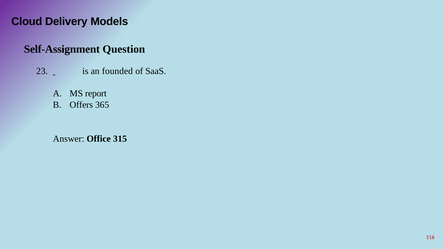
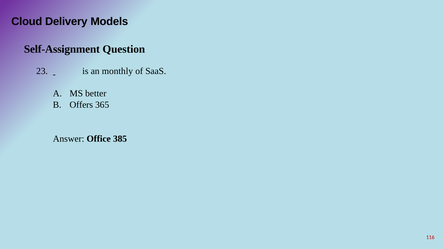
founded: founded -> monthly
report: report -> better
315: 315 -> 385
